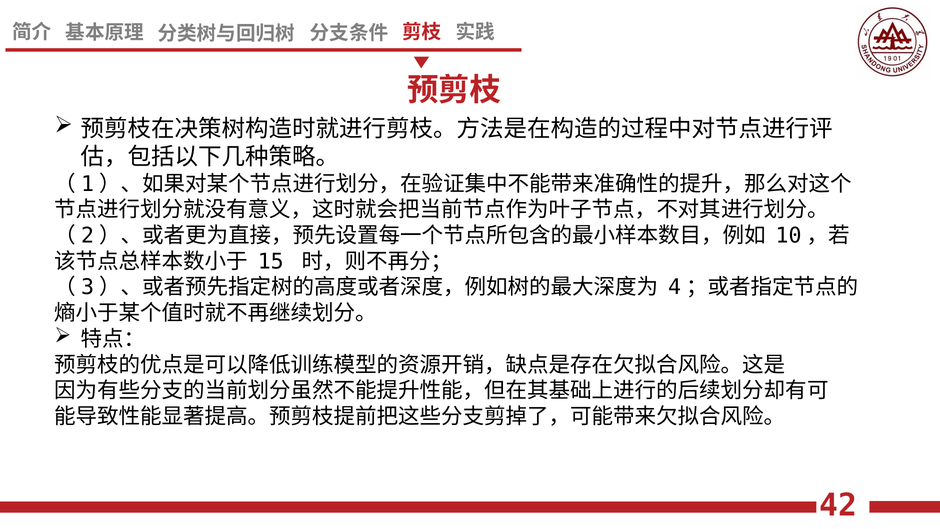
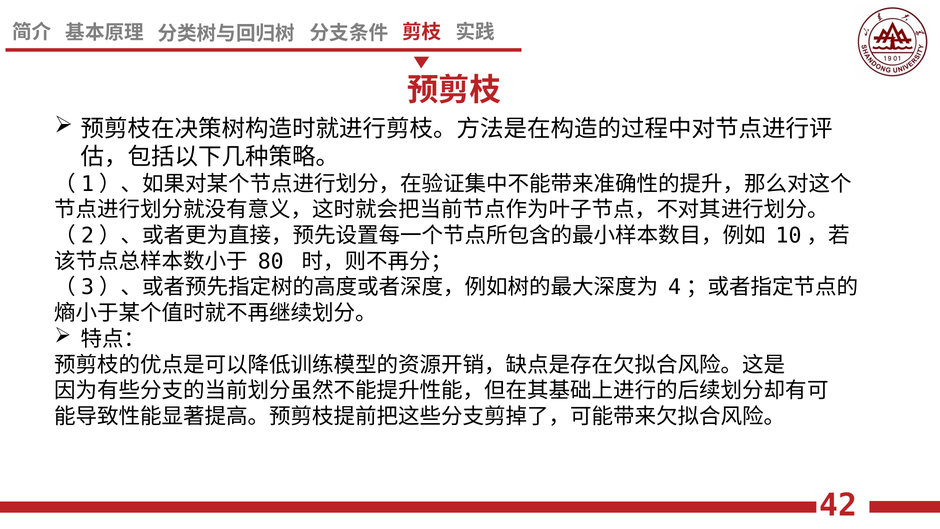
15: 15 -> 80
